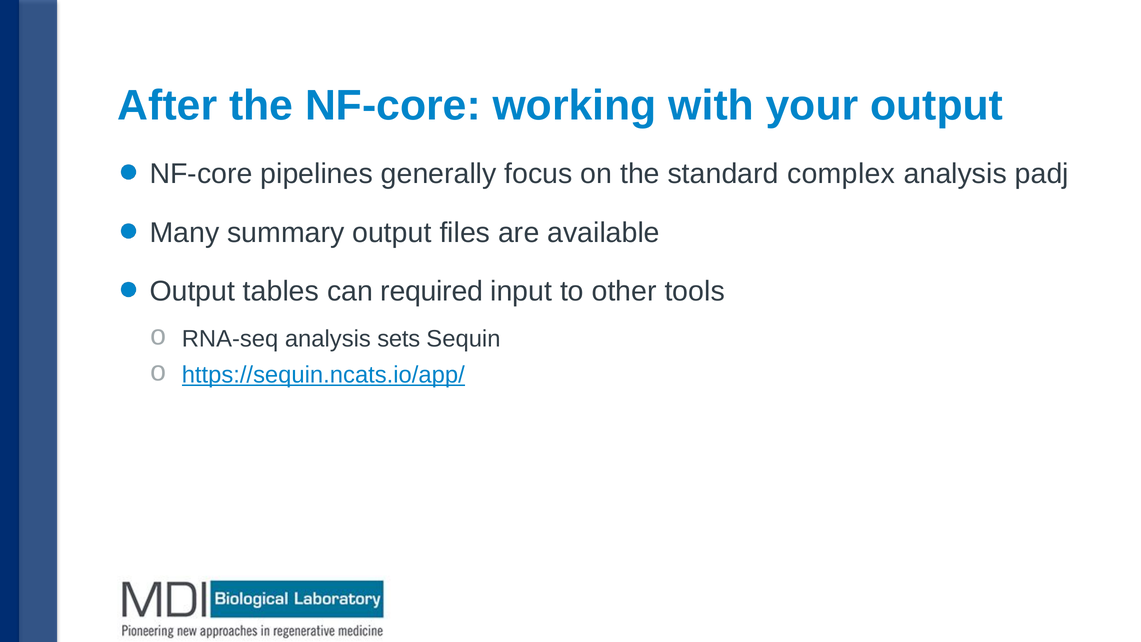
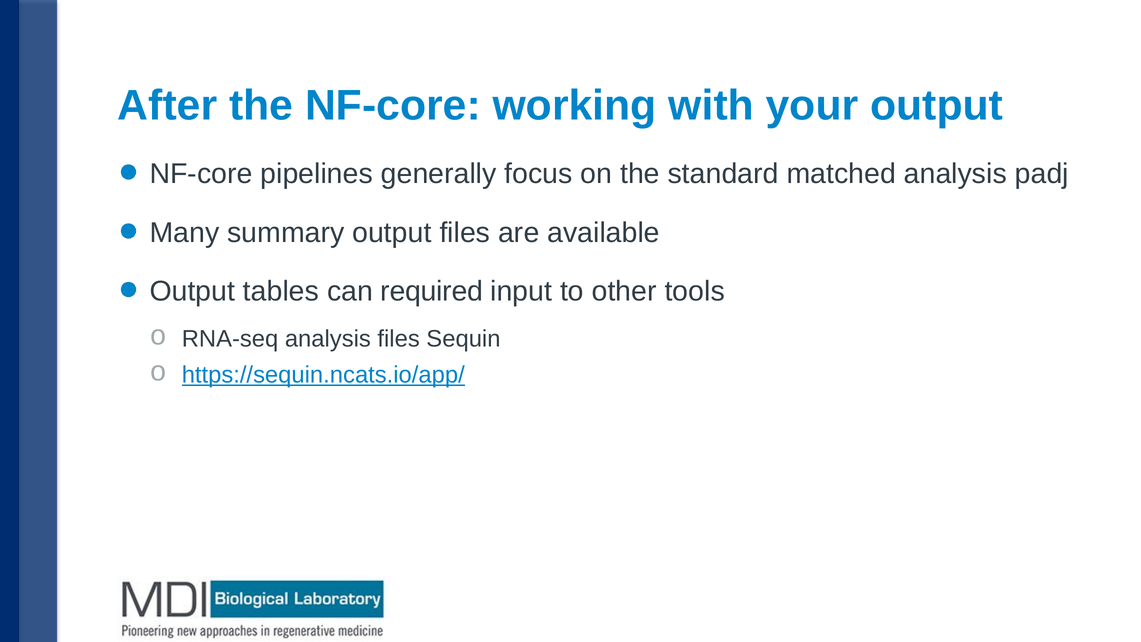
complex: complex -> matched
analysis sets: sets -> files
